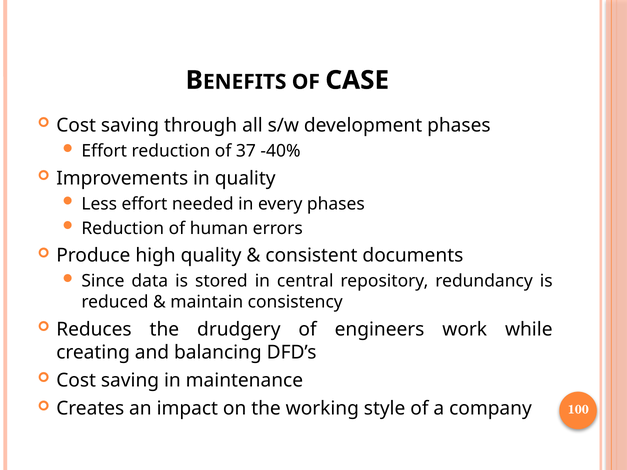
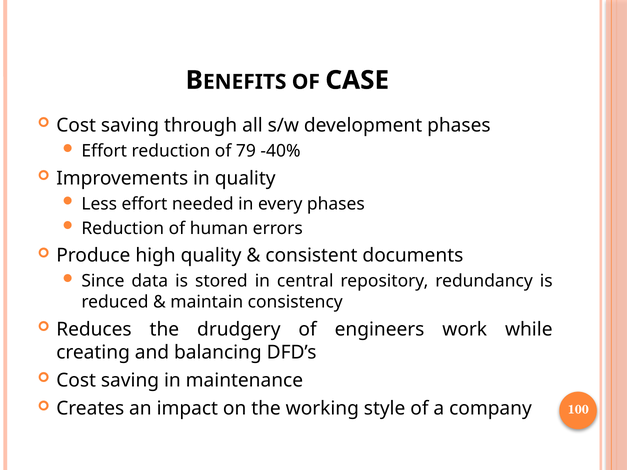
37: 37 -> 79
